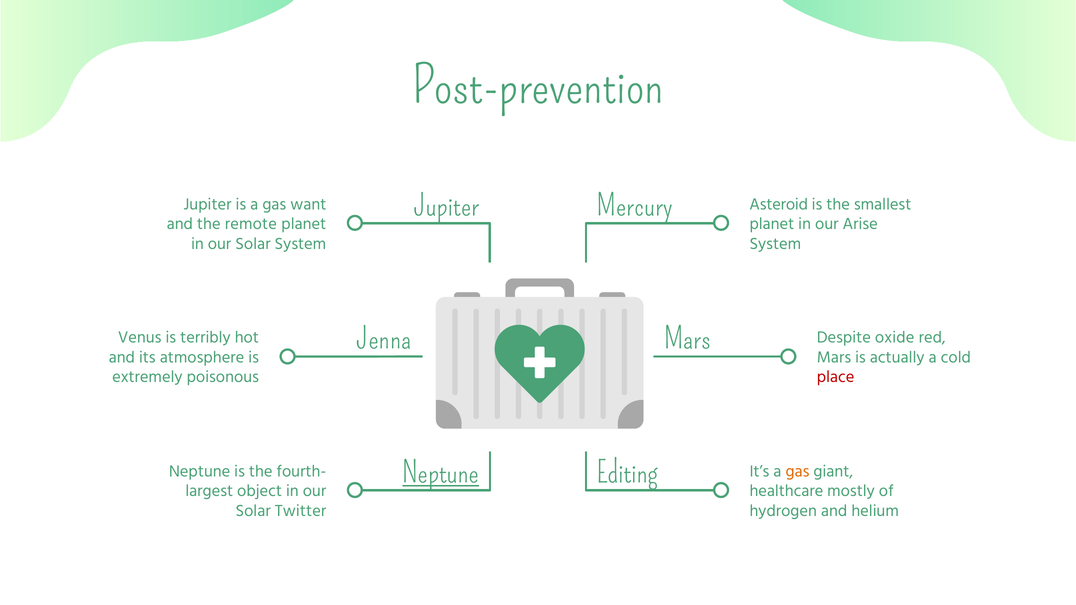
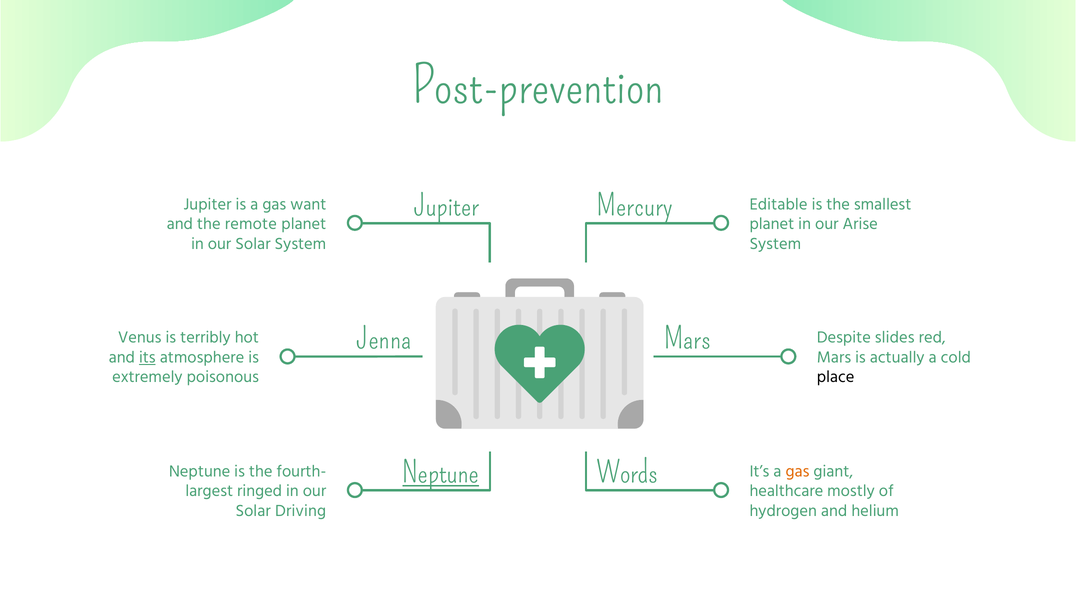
Asteroid: Asteroid -> Editable
oxide: oxide -> slides
its underline: none -> present
place colour: red -> black
Editing: Editing -> Words
object: object -> ringed
Twitter: Twitter -> Driving
